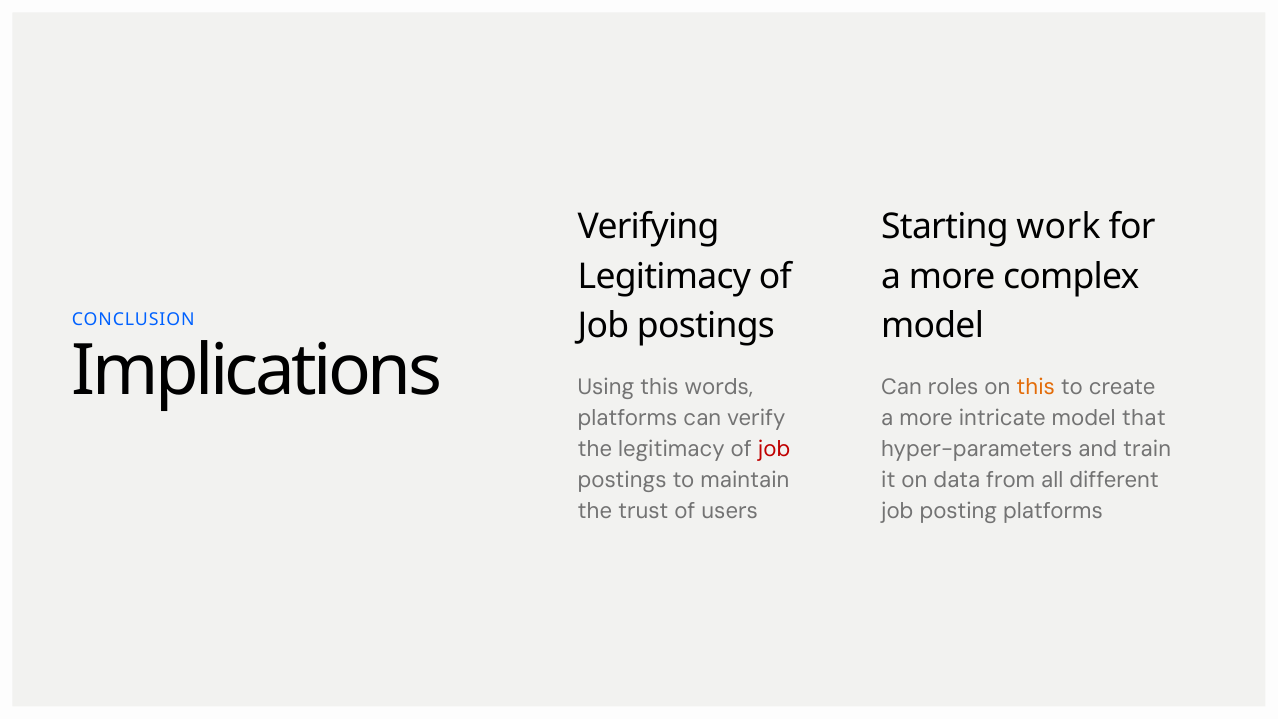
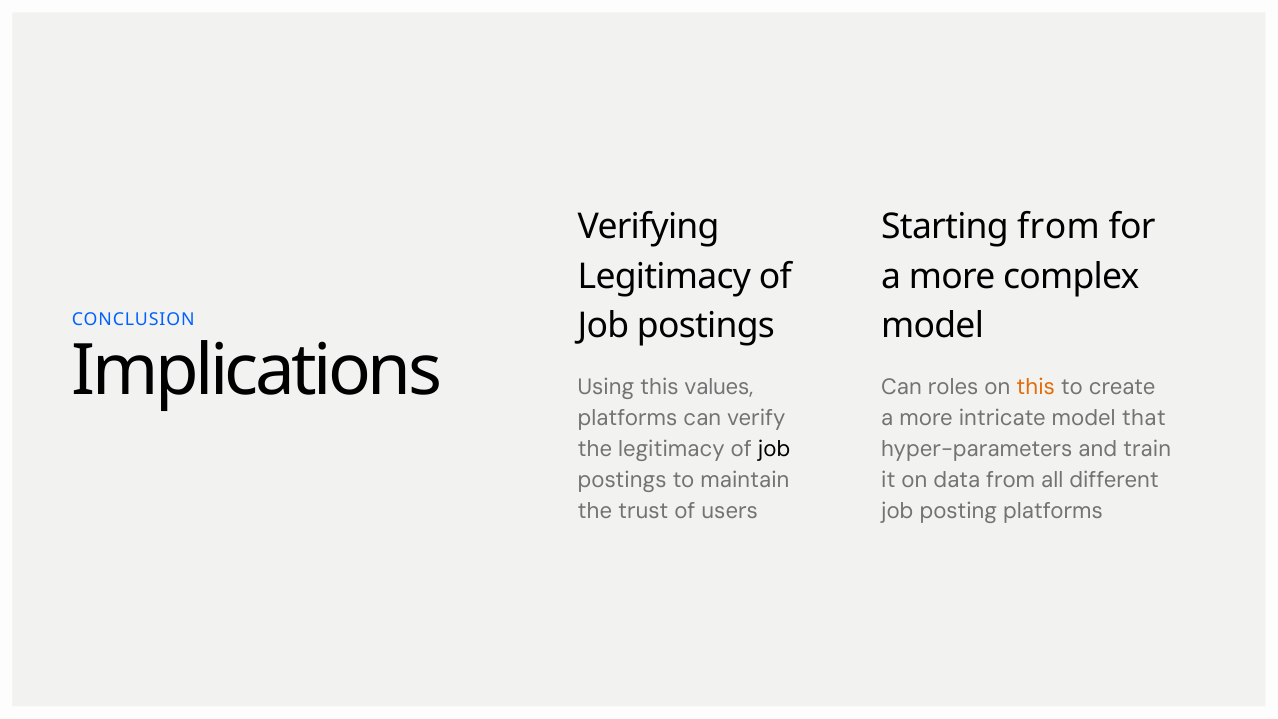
Starting work: work -> from
words: words -> values
job at (774, 449) colour: red -> black
